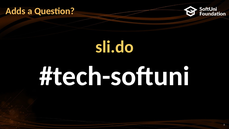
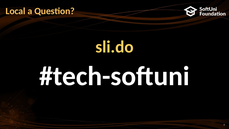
Adds: Adds -> Local
